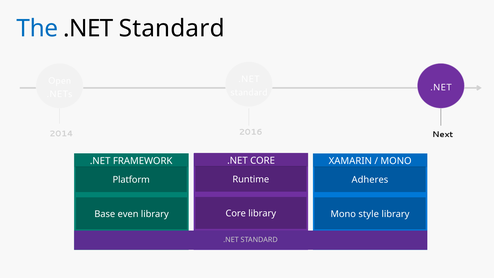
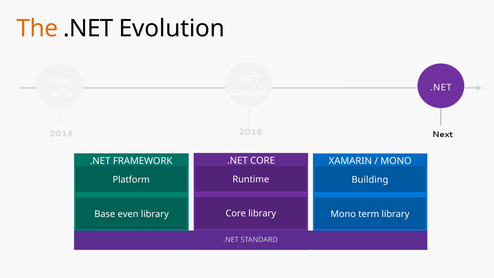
The colour: blue -> orange
Standard at (172, 28): Standard -> Evolution
Adheres: Adheres -> Building
style: style -> term
